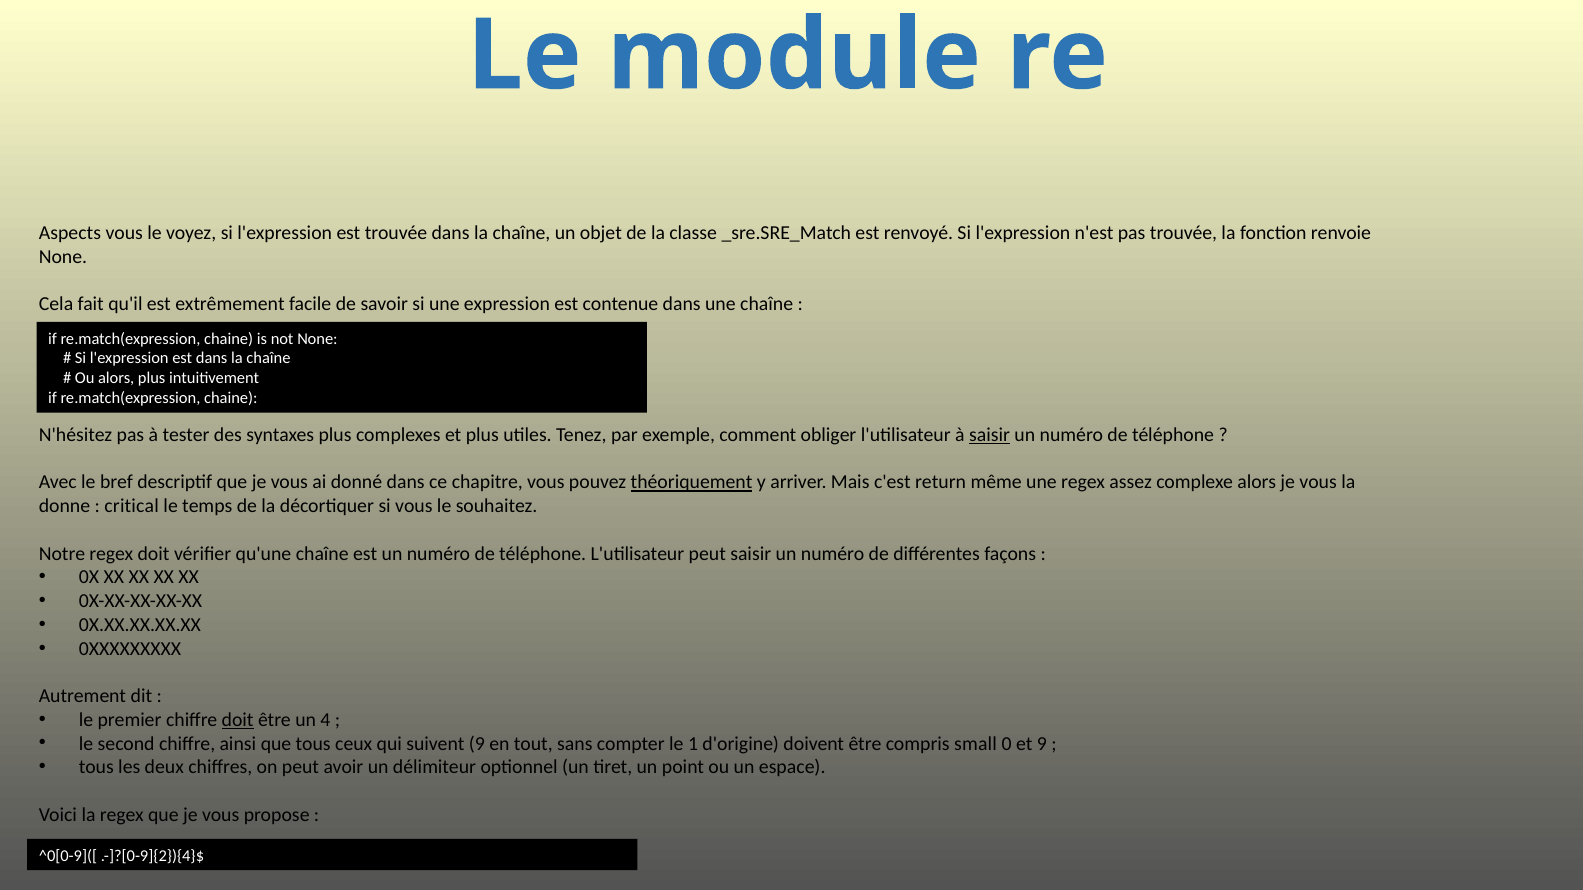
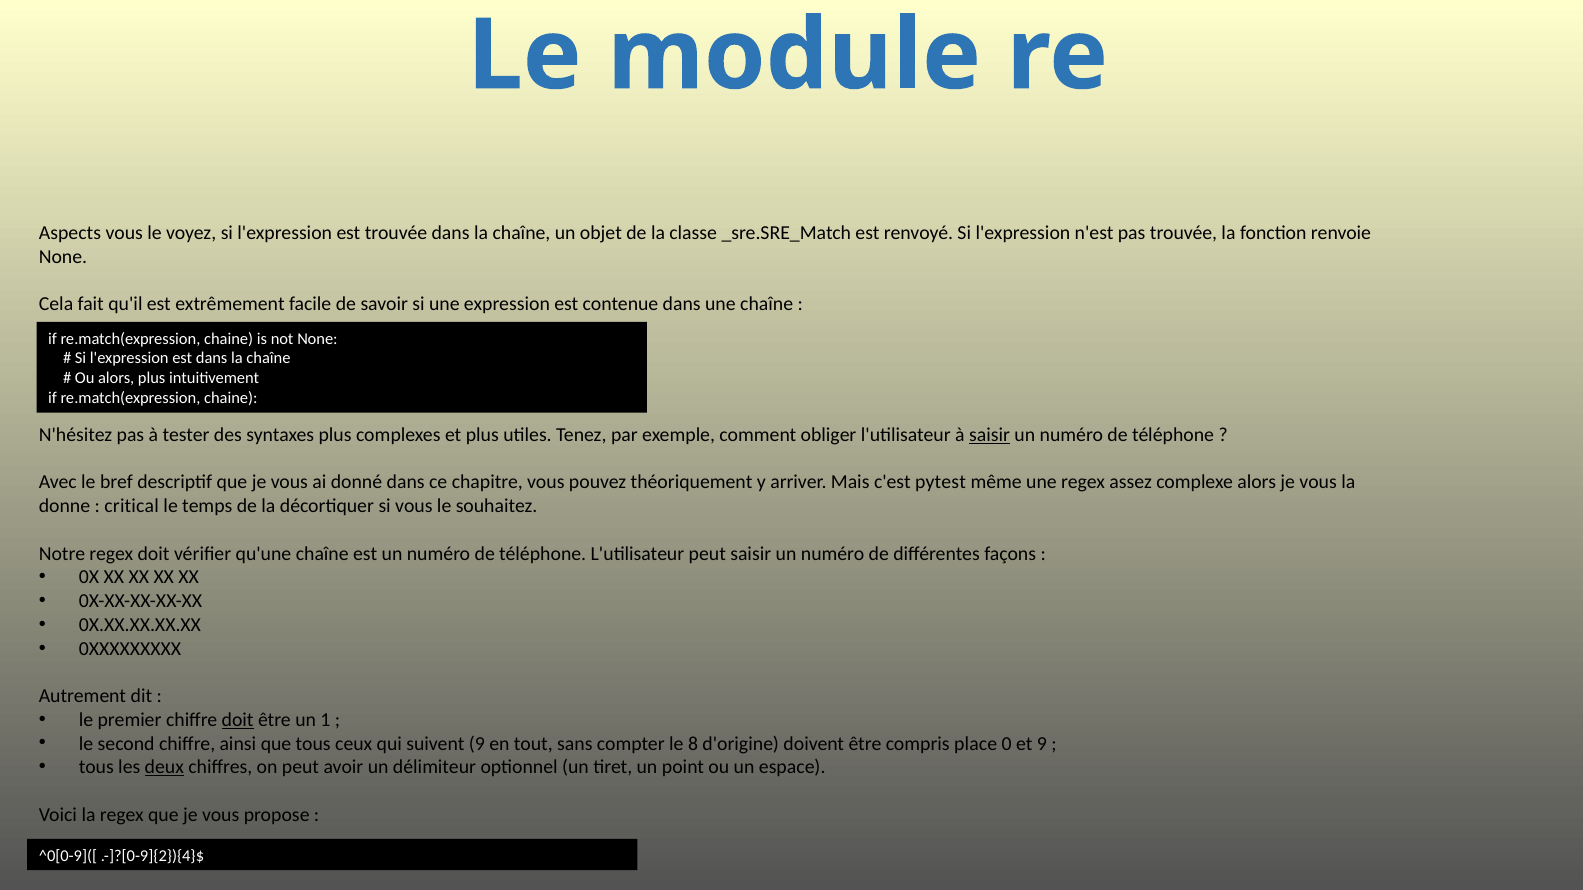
théoriquement underline: present -> none
return: return -> pytest
4: 4 -> 1
1: 1 -> 8
small: small -> place
deux underline: none -> present
